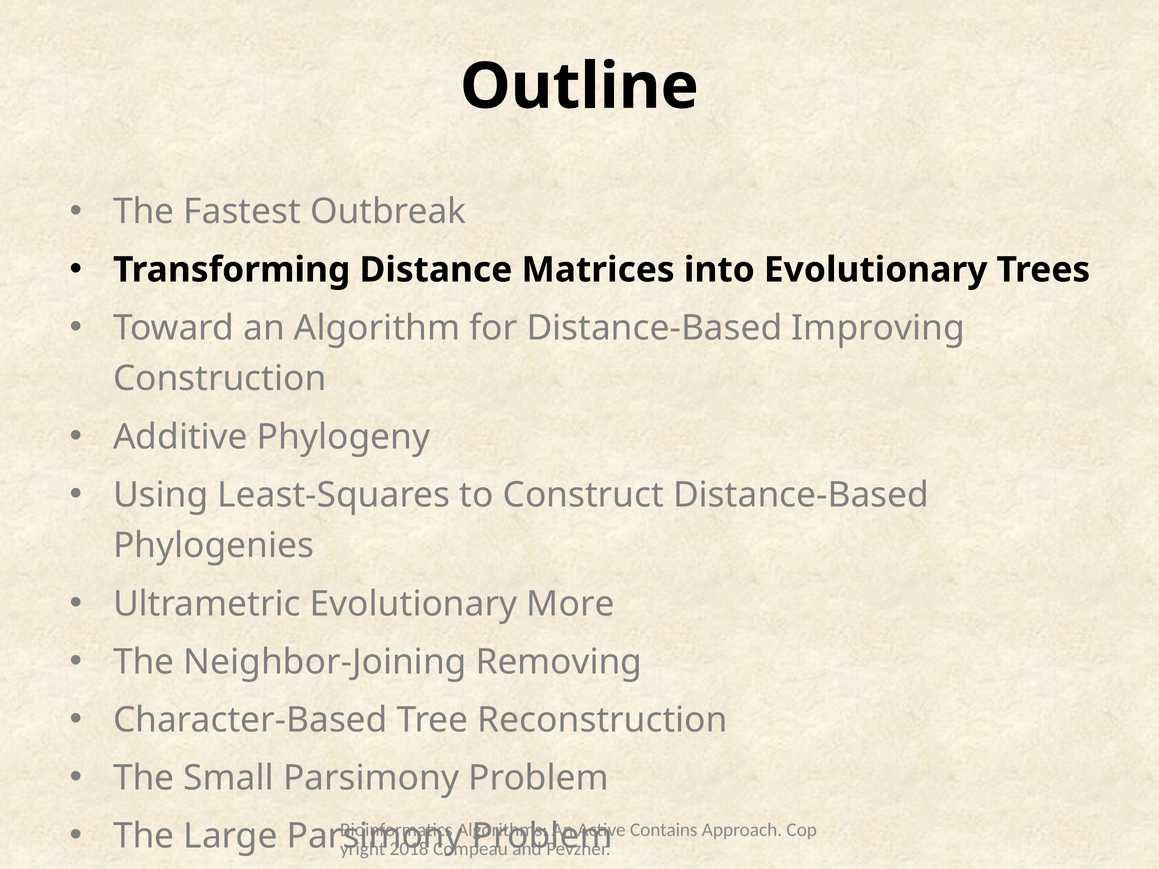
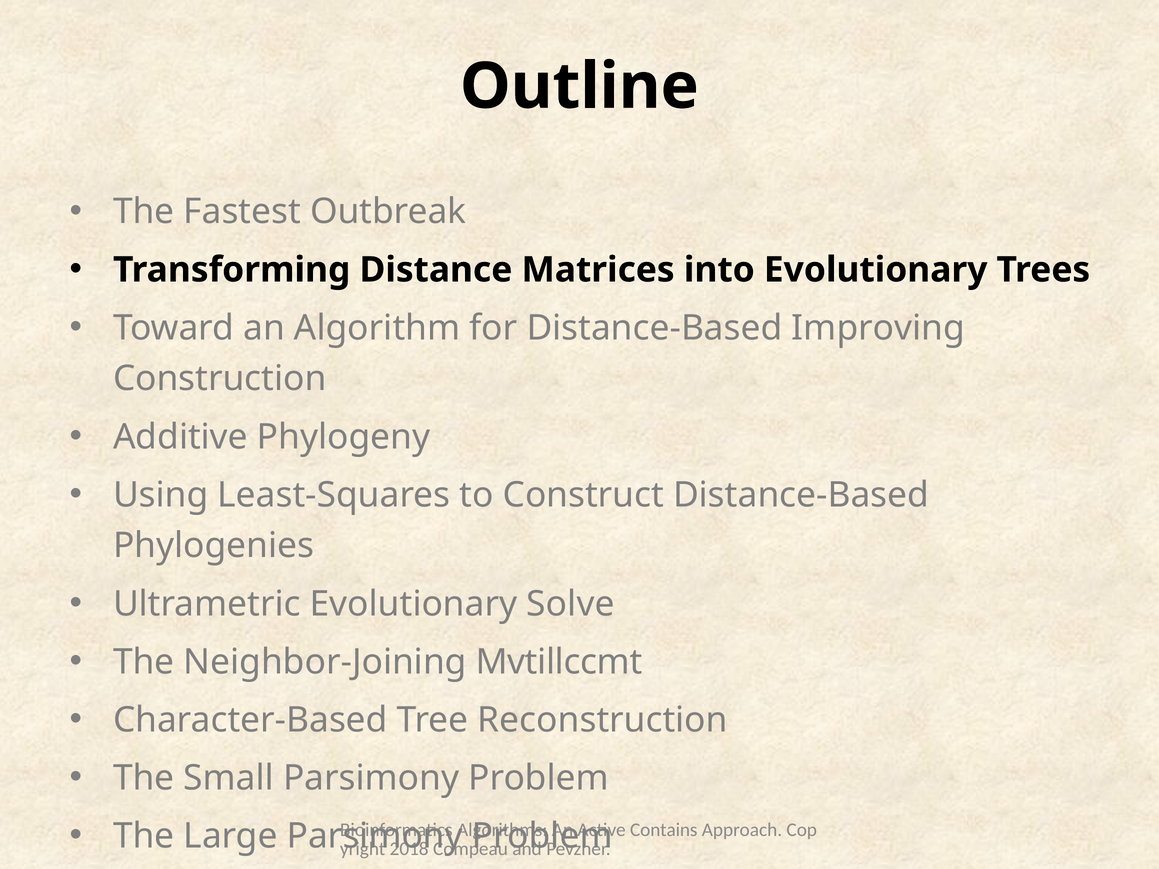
More: More -> Solve
Removing: Removing -> Mvtillccmt
